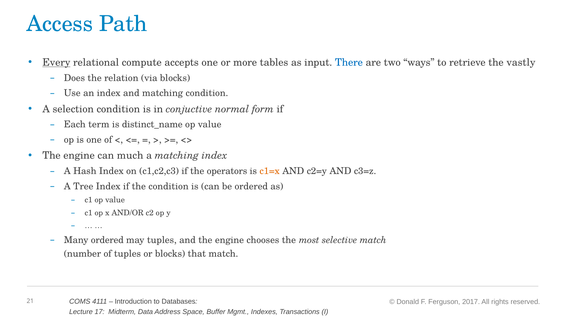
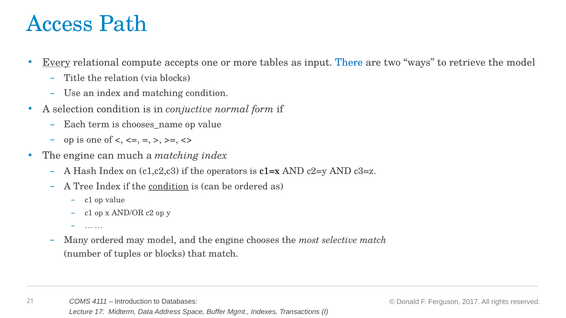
the vastly: vastly -> model
Does: Does -> Title
distinct_name: distinct_name -> chooses_name
c1=x colour: orange -> black
condition at (169, 186) underline: none -> present
may tuples: tuples -> model
